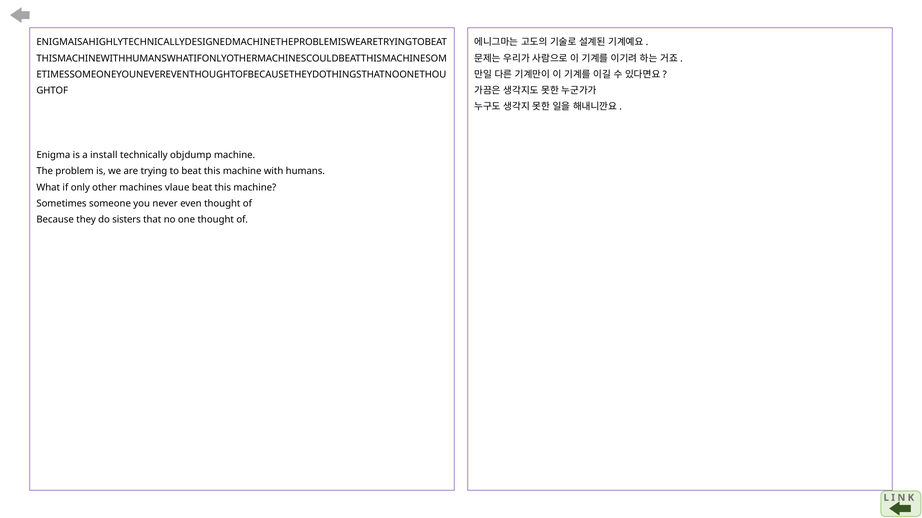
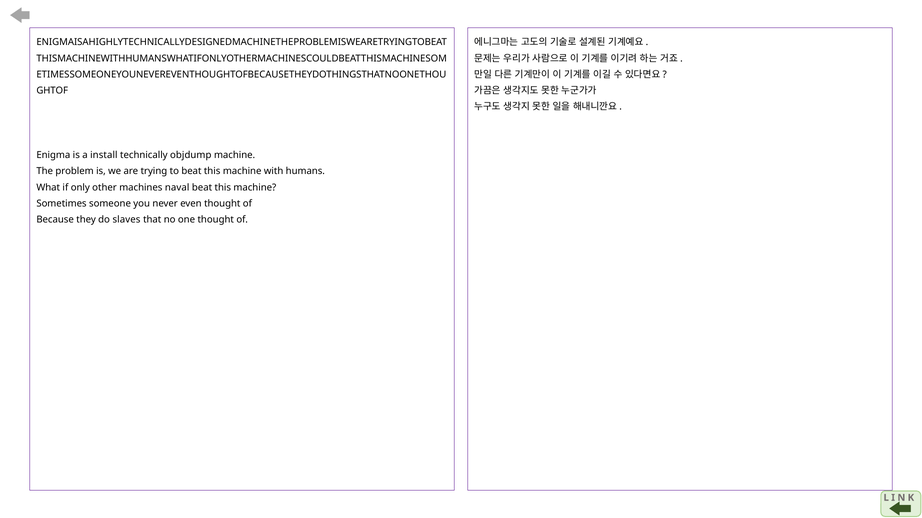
vlaue: vlaue -> naval
sisters: sisters -> slaves
